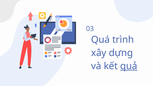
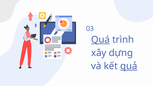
Quá underline: none -> present
